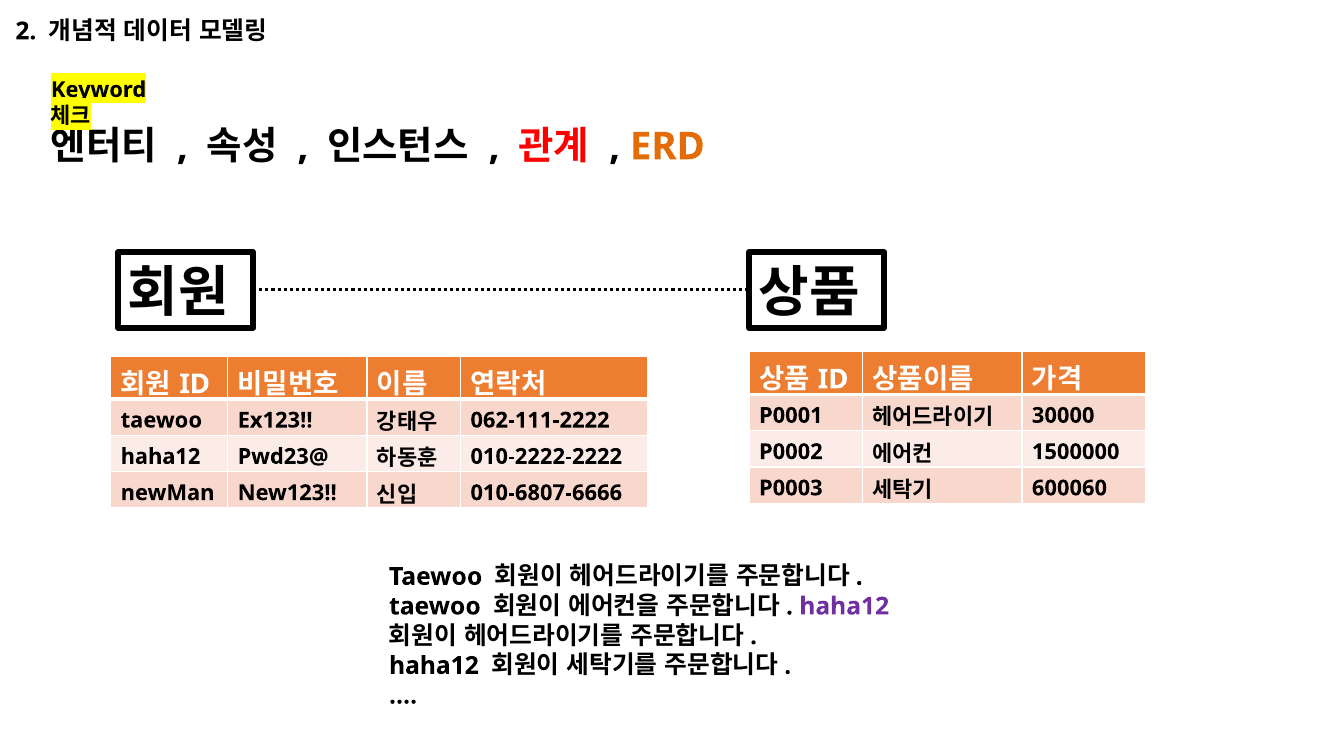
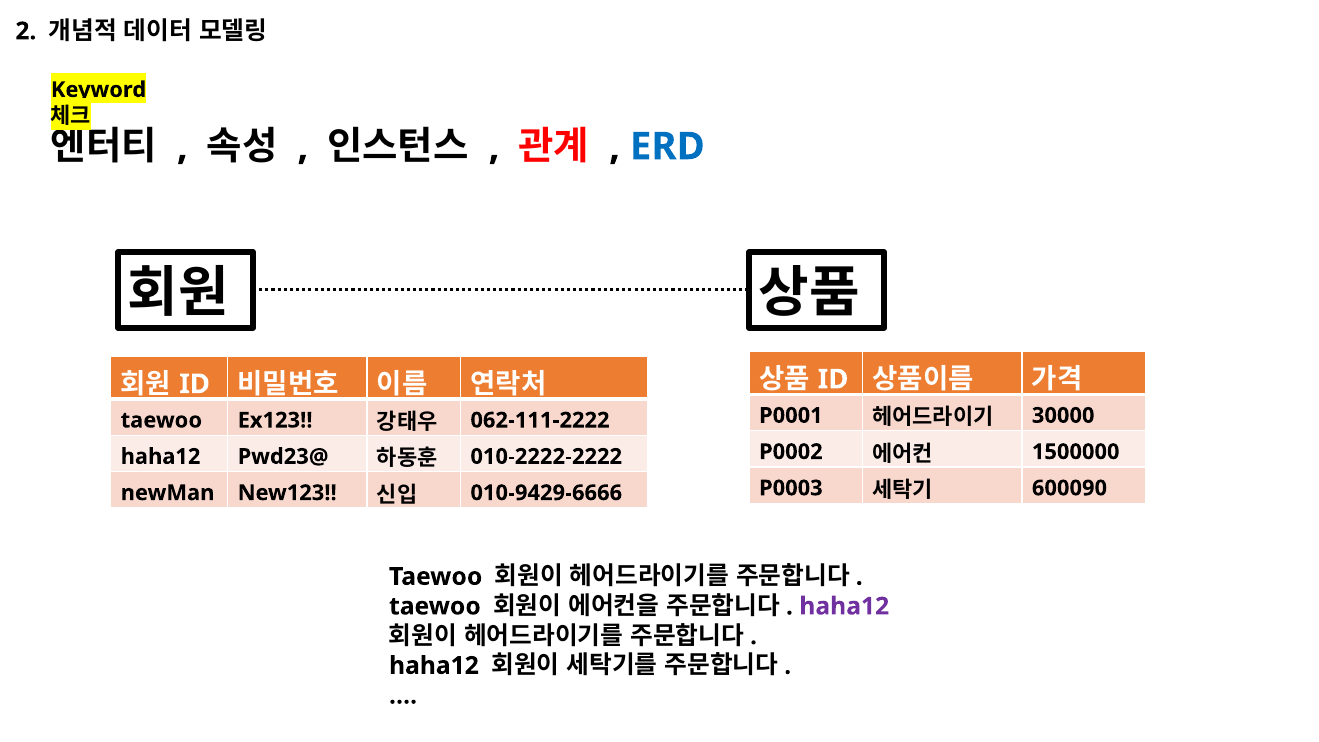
ERD colour: orange -> blue
600060: 600060 -> 600090
010-6807-6666: 010-6807-6666 -> 010-9429-6666
